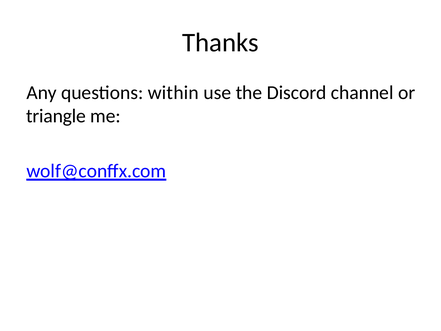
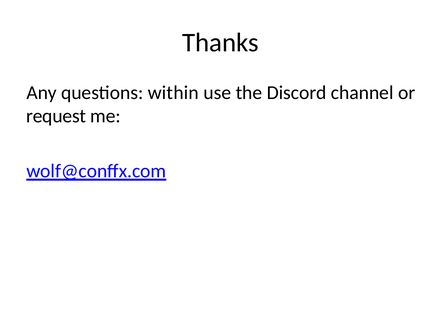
triangle: triangle -> request
